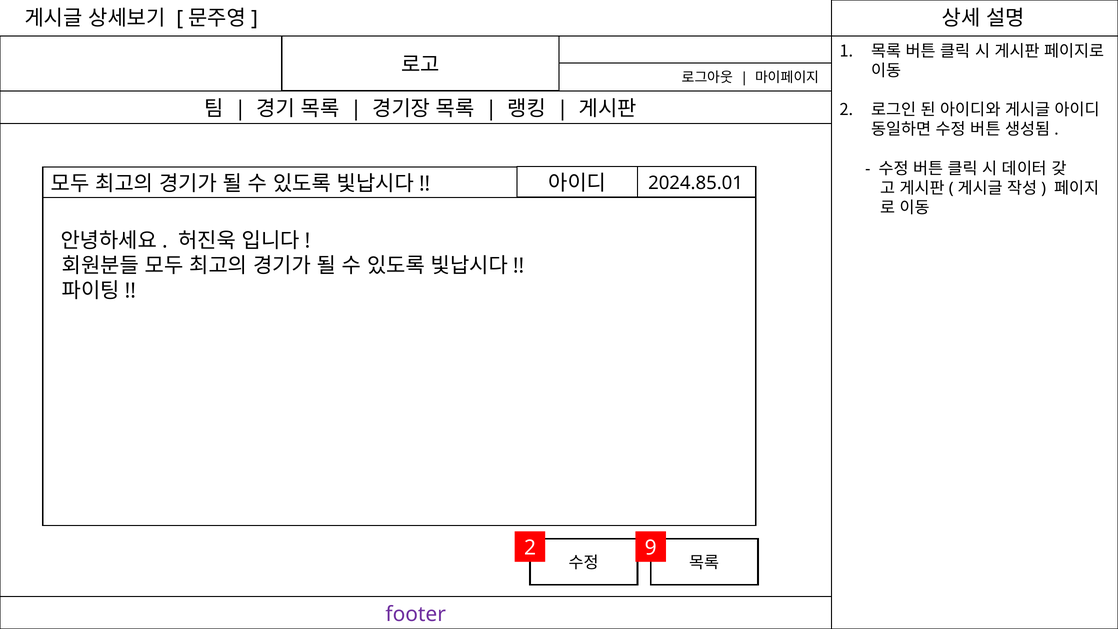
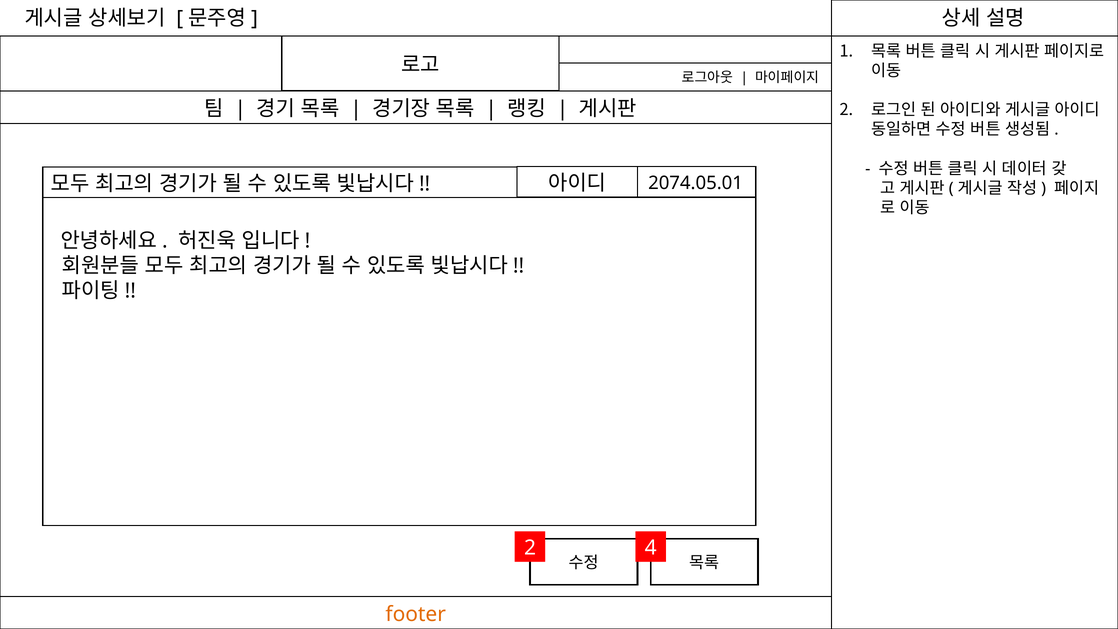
2024.85.01: 2024.85.01 -> 2074.05.01
9: 9 -> 4
footer colour: purple -> orange
